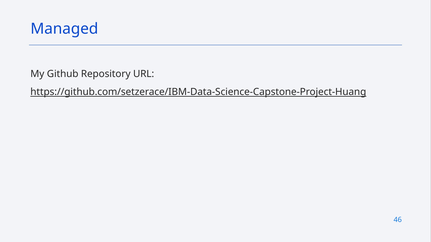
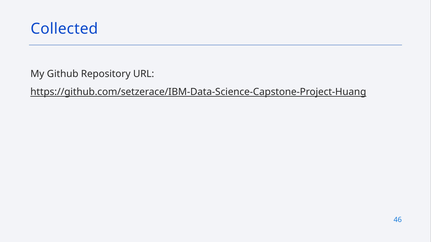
Managed: Managed -> Collected
